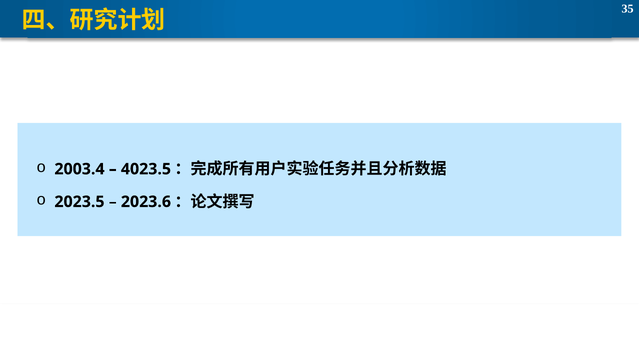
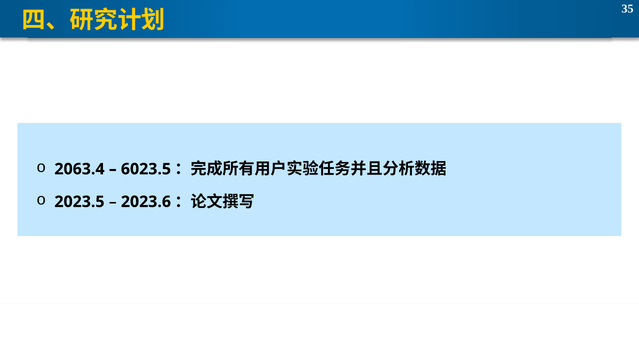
2003.4: 2003.4 -> 2063.4
4023.5: 4023.5 -> 6023.5
